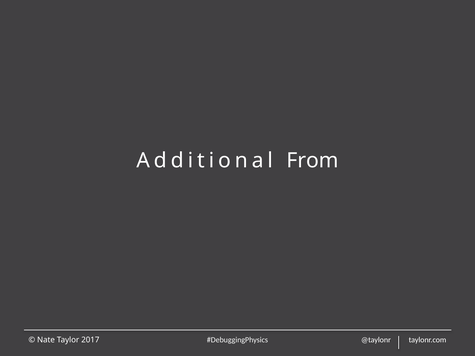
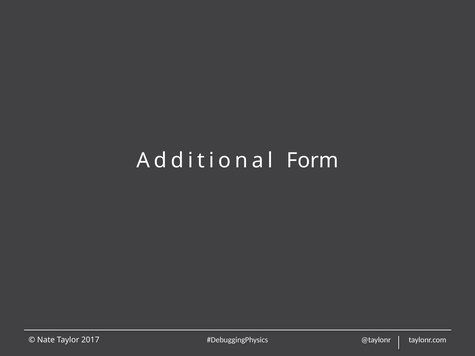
From: From -> Form
